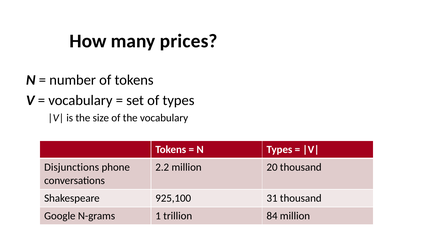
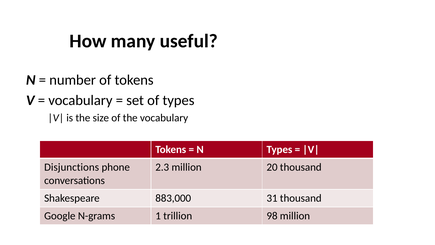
prices: prices -> useful
2.2: 2.2 -> 2.3
925,100: 925,100 -> 883,000
84: 84 -> 98
